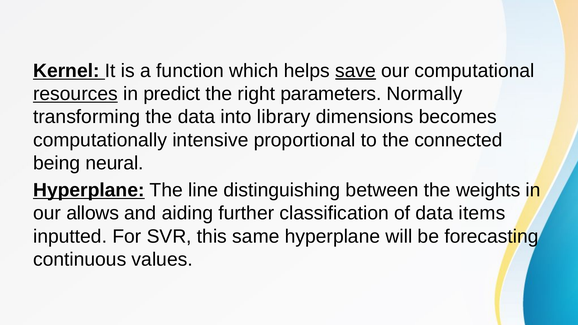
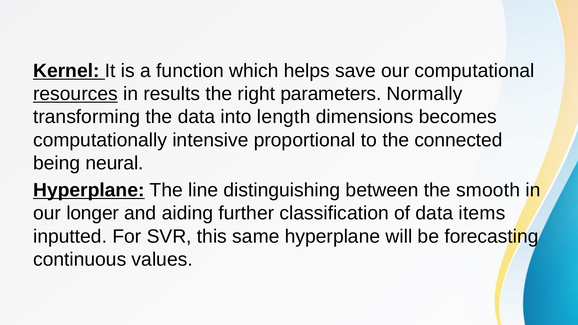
save underline: present -> none
predict: predict -> results
library: library -> length
weights: weights -> smooth
allows: allows -> longer
